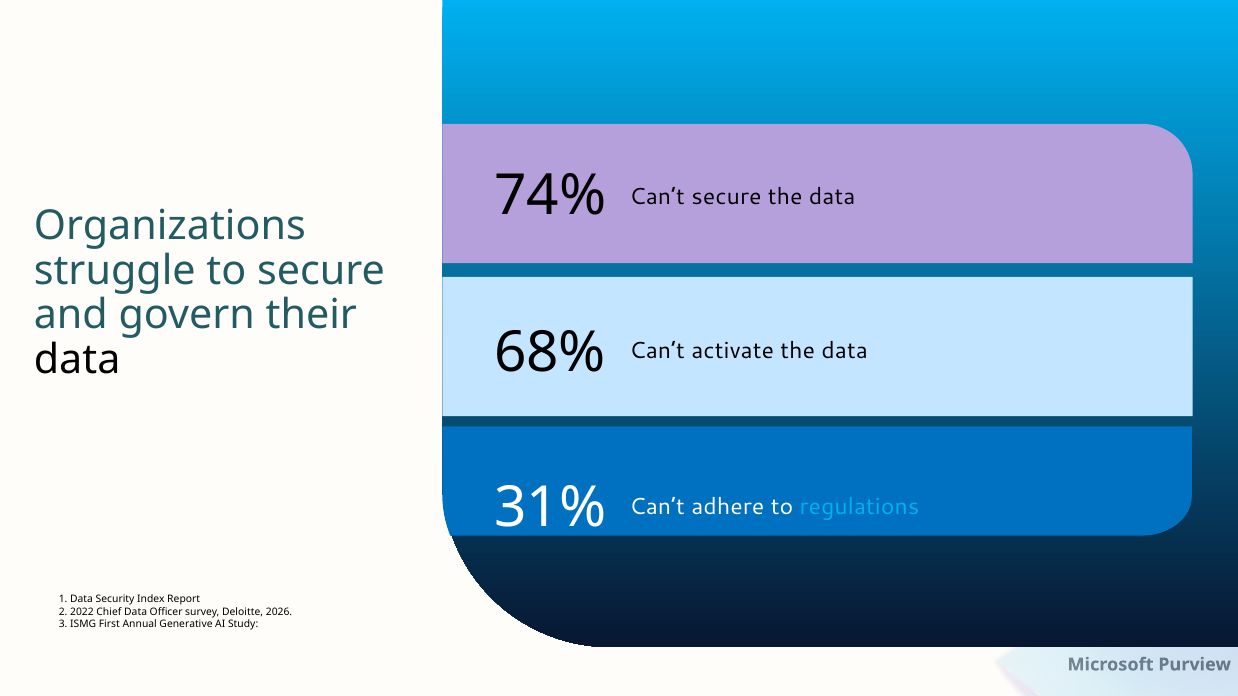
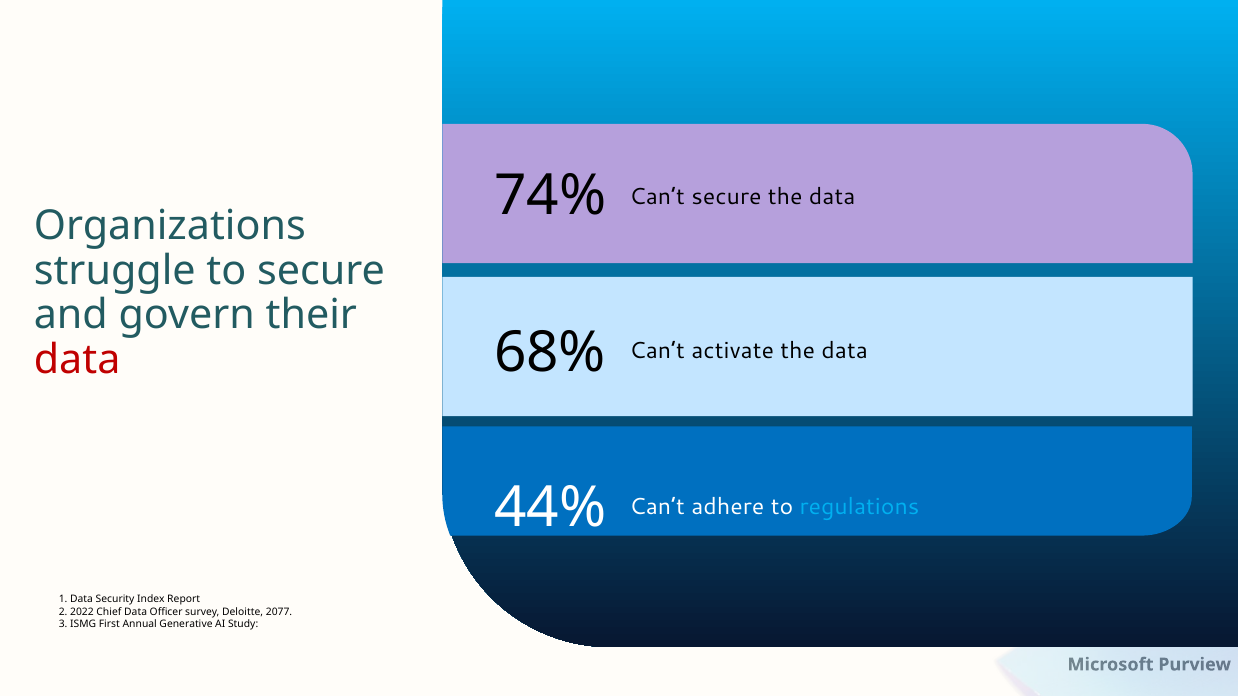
data at (77, 360) colour: black -> red
31%: 31% -> 44%
2026: 2026 -> 2077
